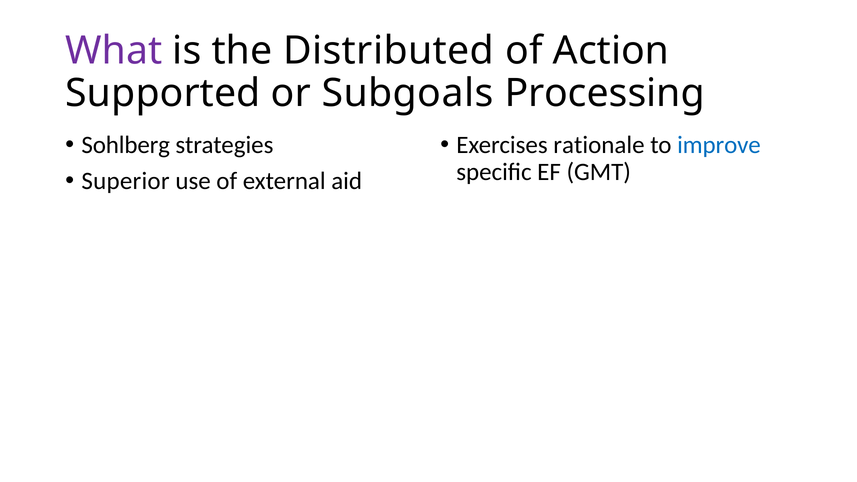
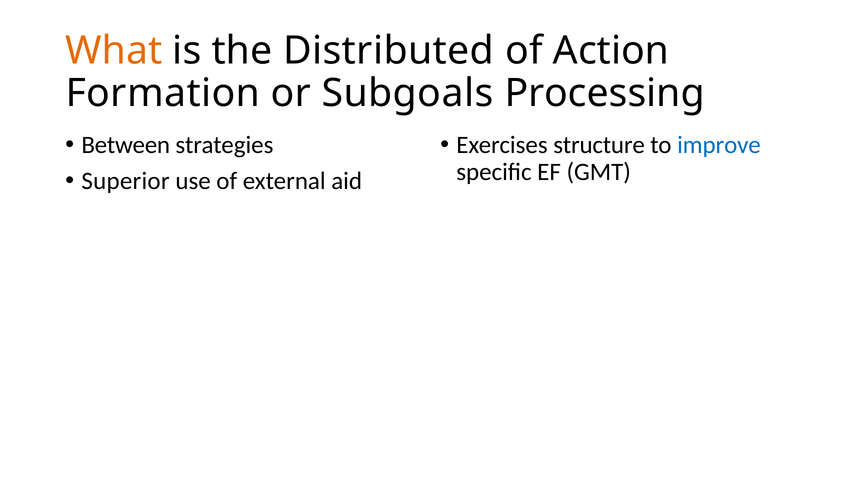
What colour: purple -> orange
Supported: Supported -> Formation
Sohlberg: Sohlberg -> Between
rationale: rationale -> structure
